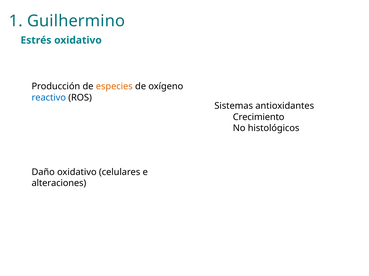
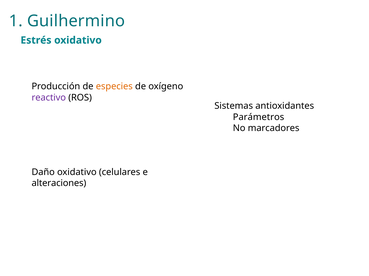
reactivo colour: blue -> purple
Crecimiento: Crecimiento -> Parámetros
histológicos: histológicos -> marcadores
